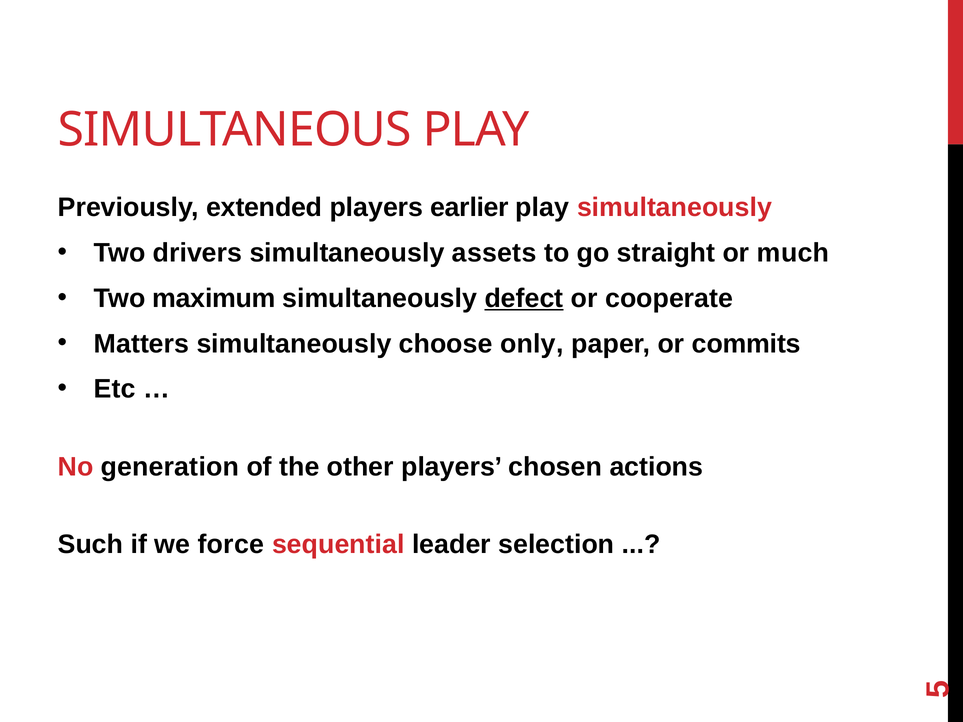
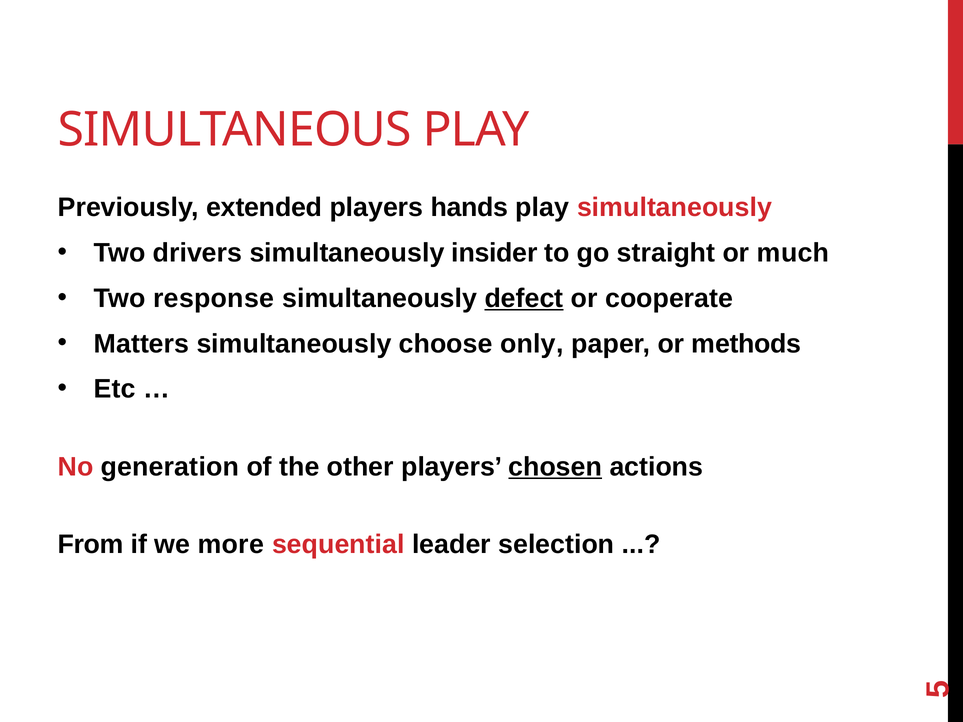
earlier: earlier -> hands
assets: assets -> insider
maximum: maximum -> response
commits: commits -> methods
chosen underline: none -> present
Such: Such -> From
force: force -> more
